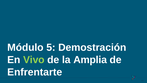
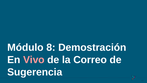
5: 5 -> 8
Vivo colour: light green -> pink
Amplia: Amplia -> Correo
Enfrentarte: Enfrentarte -> Sugerencia
